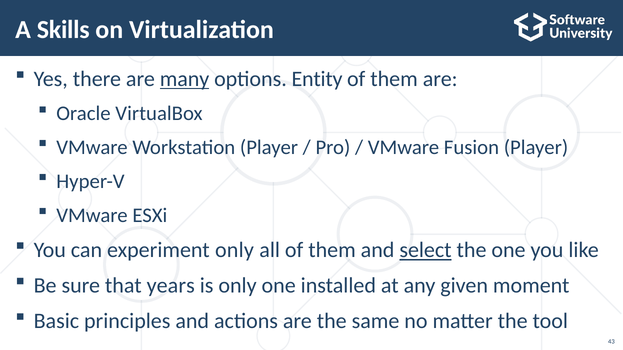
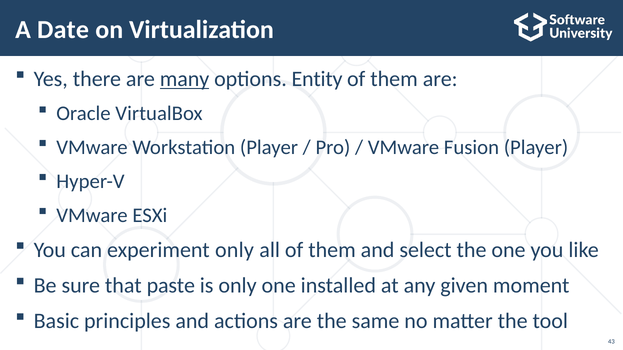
Skills: Skills -> Date
select underline: present -> none
years: years -> paste
